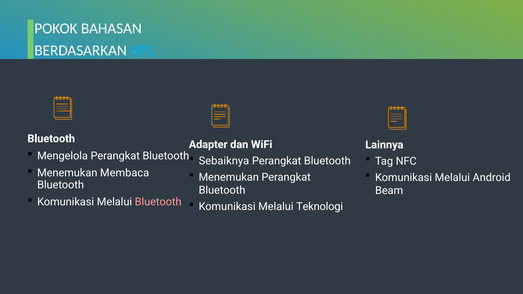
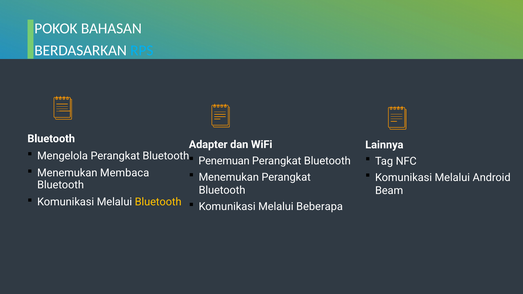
Sebaiknya: Sebaiknya -> Penemuan
Bluetooth at (158, 202) colour: pink -> yellow
Teknologi: Teknologi -> Beberapa
